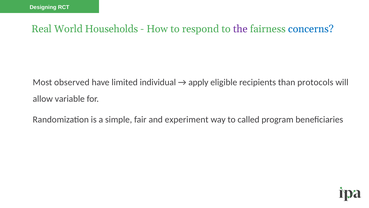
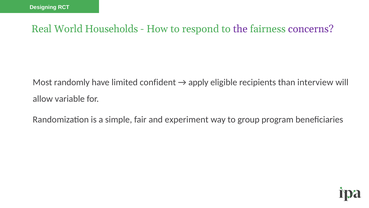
concerns colour: blue -> purple
observed: observed -> randomly
individual: individual -> confident
protocols: protocols -> interview
called: called -> group
